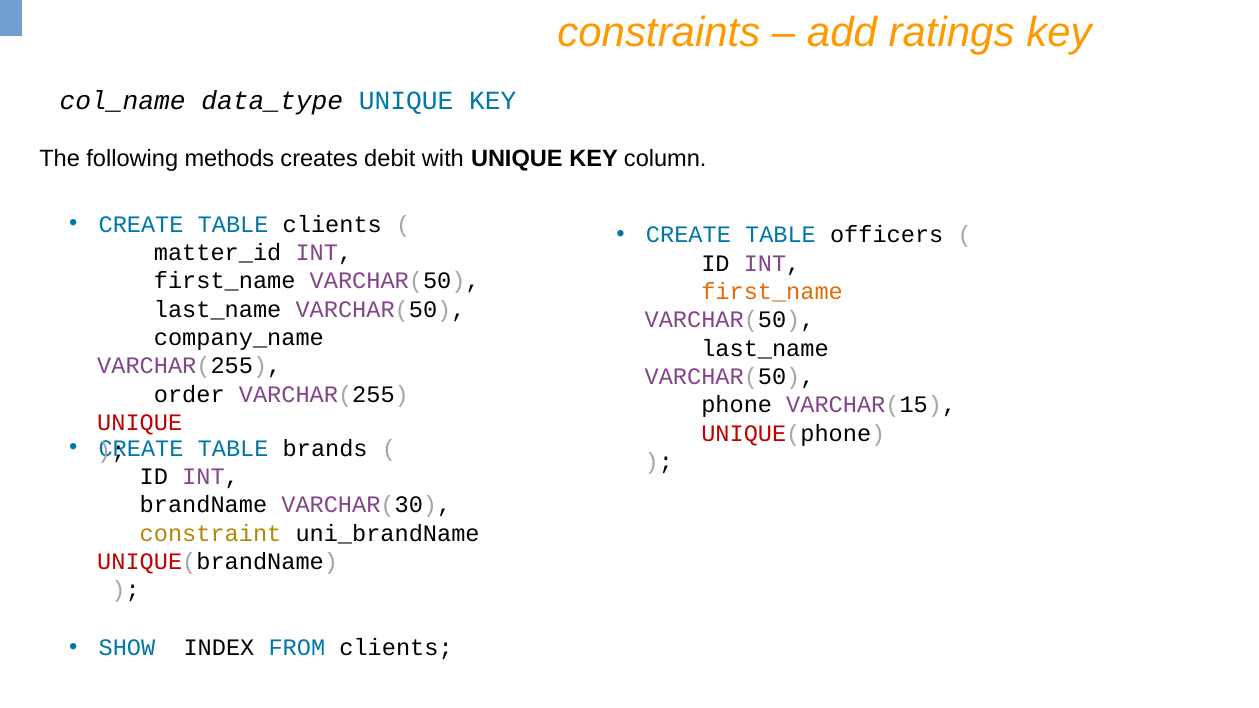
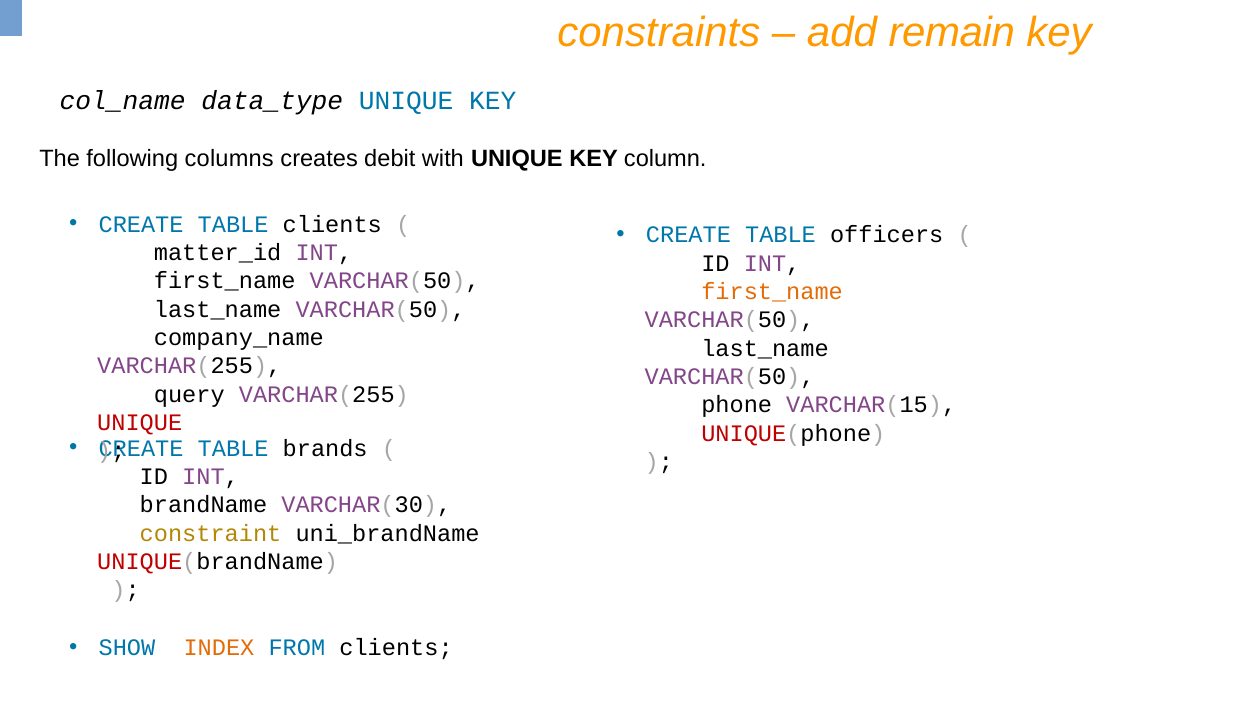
ratings: ratings -> remain
methods: methods -> columns
order: order -> query
INDEX colour: black -> orange
